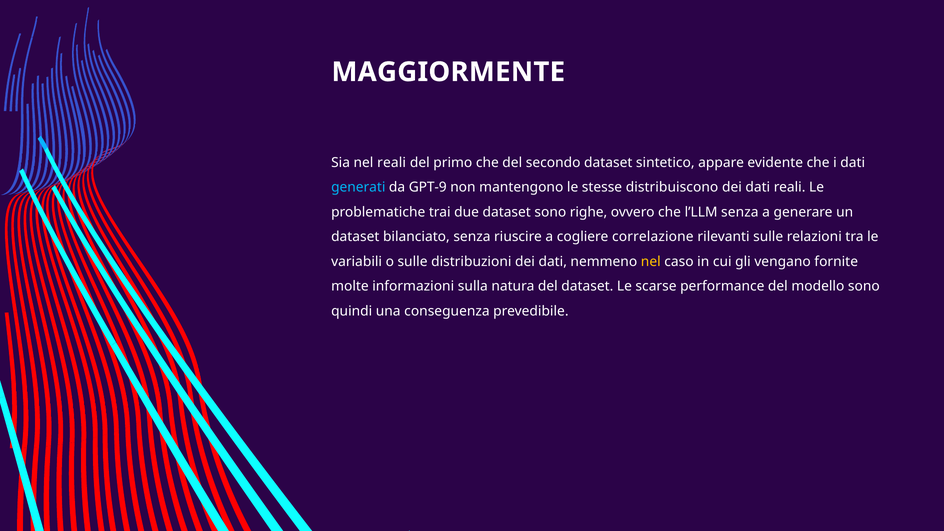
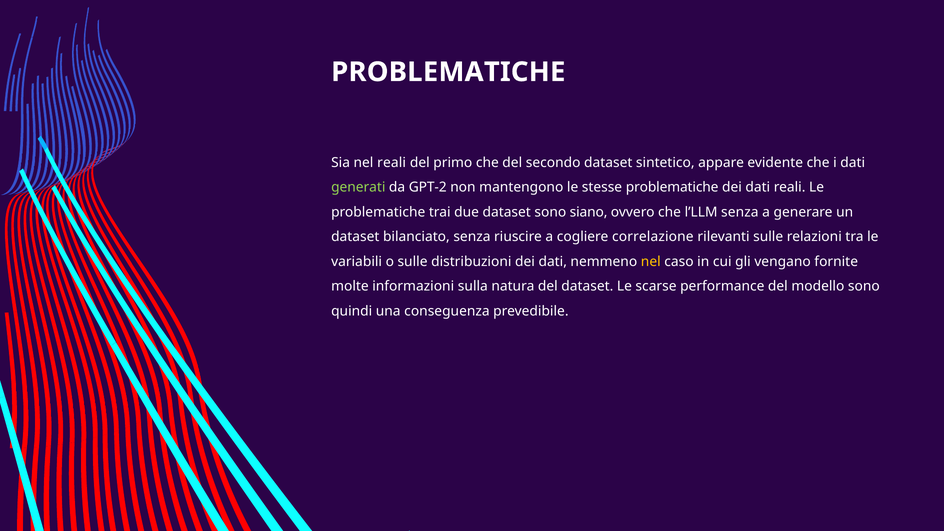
MAGGIORMENTE at (448, 72): MAGGIORMENTE -> PROBLEMATICHE
generati colour: light blue -> light green
GPT-9: GPT-9 -> GPT-2
stesse distribuiscono: distribuiscono -> problematiche
righe: righe -> siano
